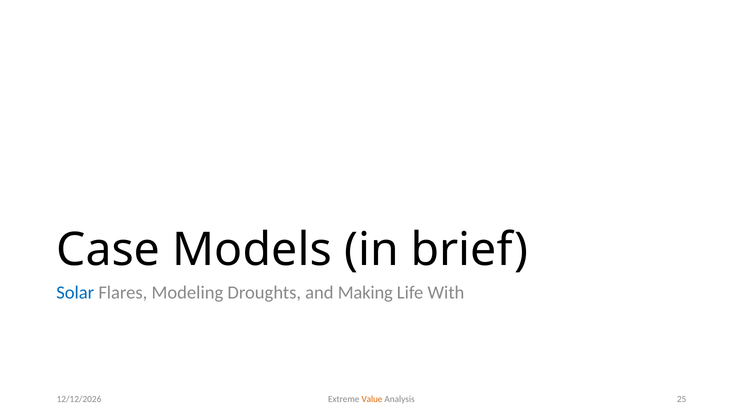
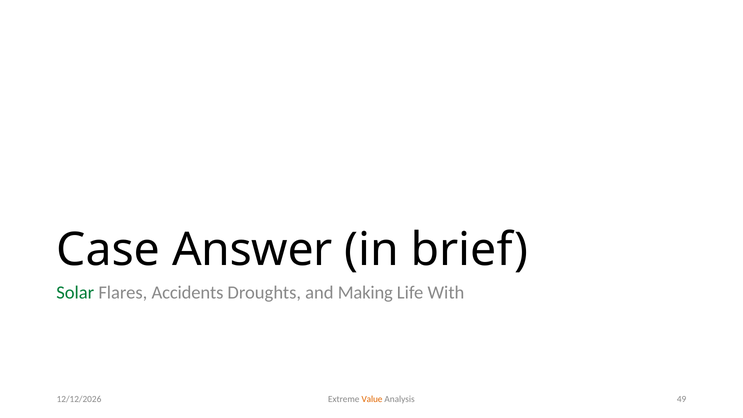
Models: Models -> Answer
Solar colour: blue -> green
Modeling: Modeling -> Accidents
25: 25 -> 49
